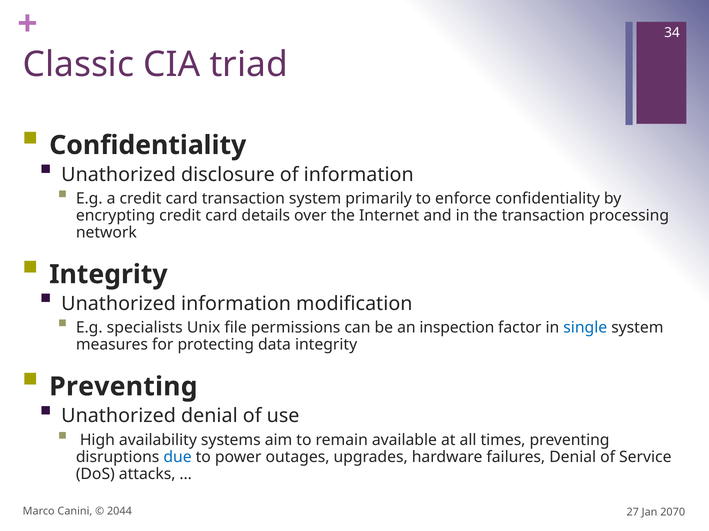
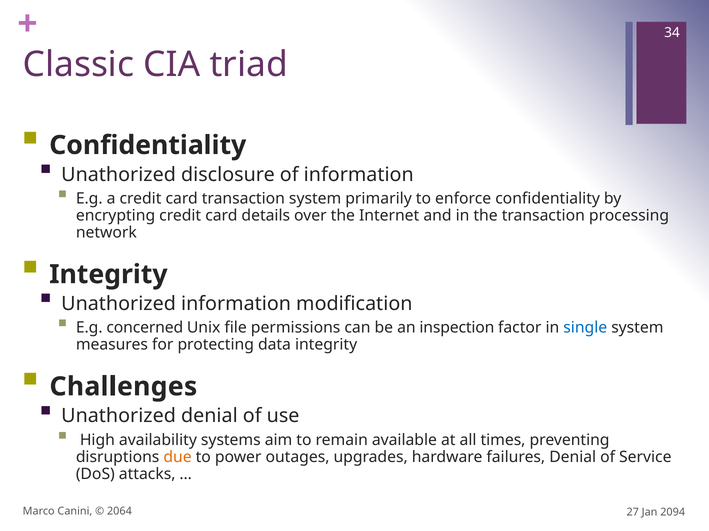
specialists: specialists -> concerned
Preventing at (123, 387): Preventing -> Challenges
due colour: blue -> orange
2044: 2044 -> 2064
2070: 2070 -> 2094
